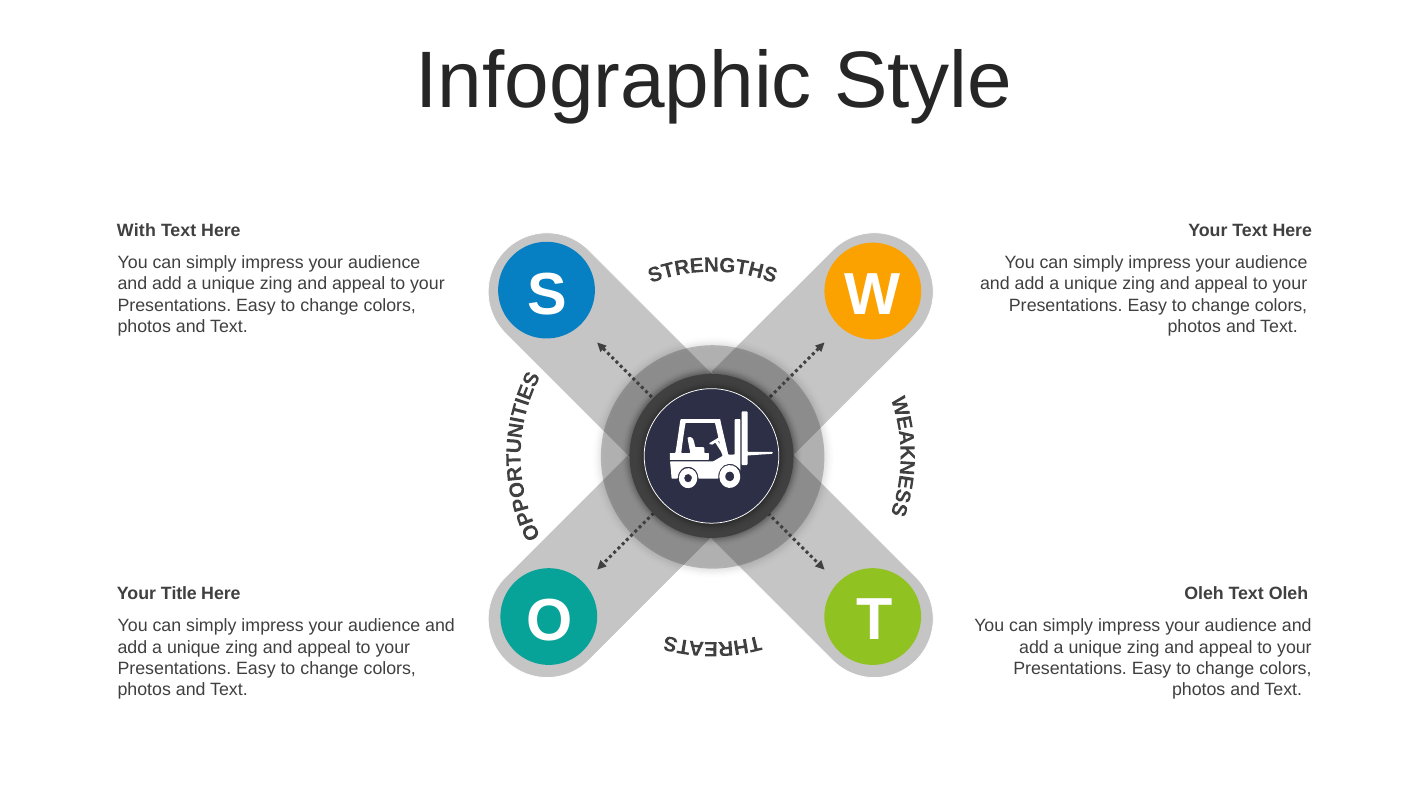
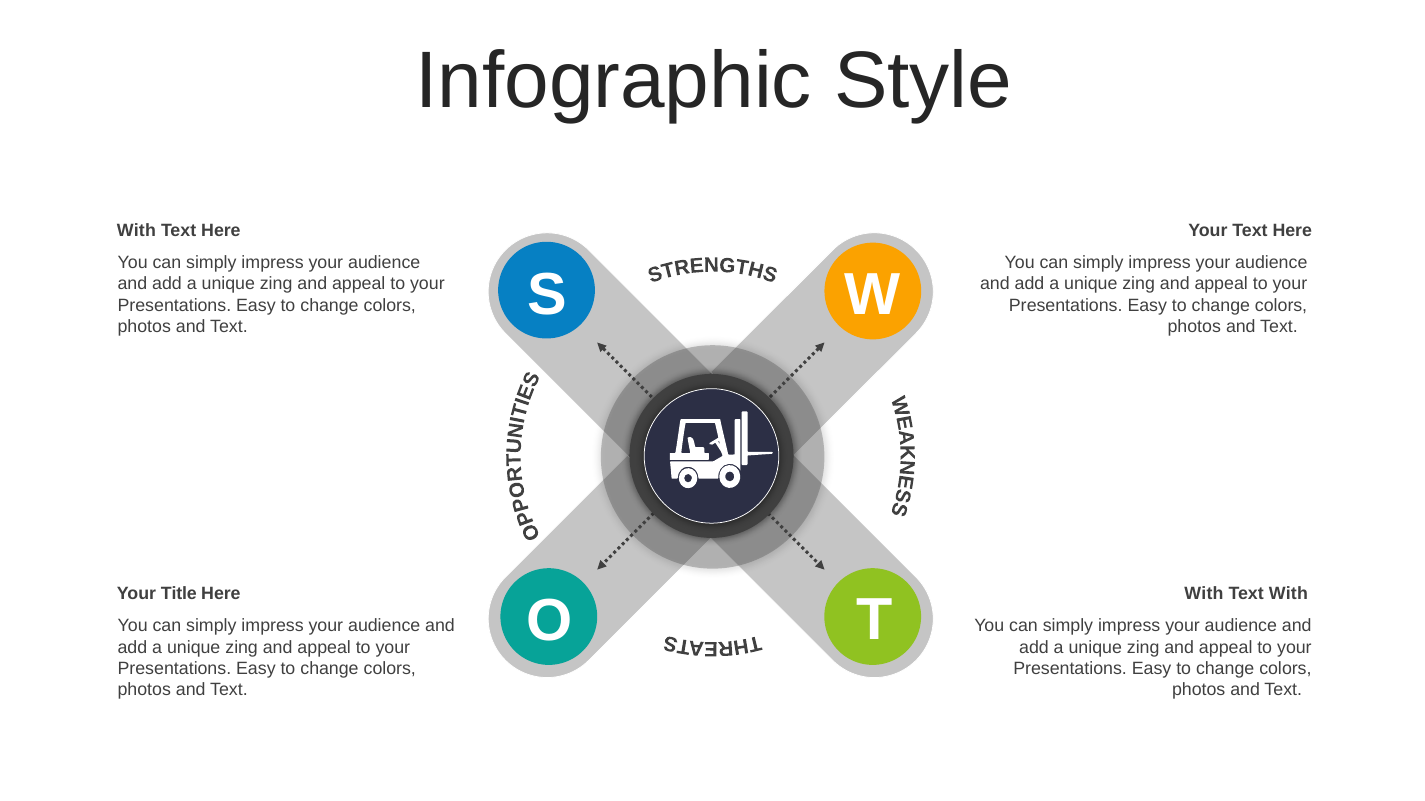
Oleh at (1204, 594): Oleh -> With
Oleh at (1288, 594): Oleh -> With
